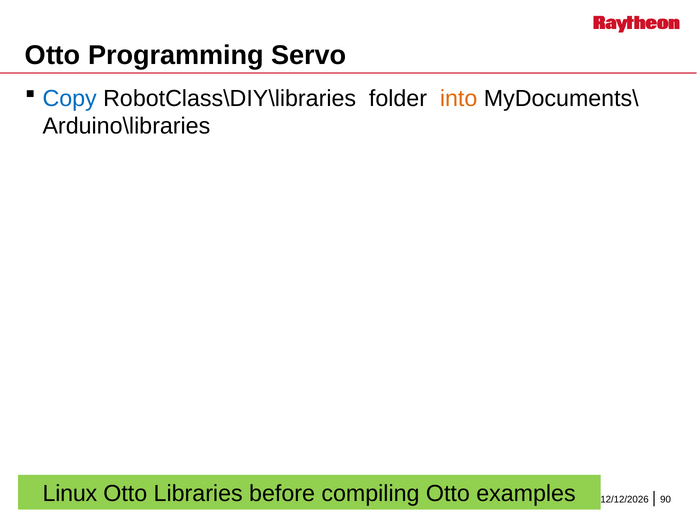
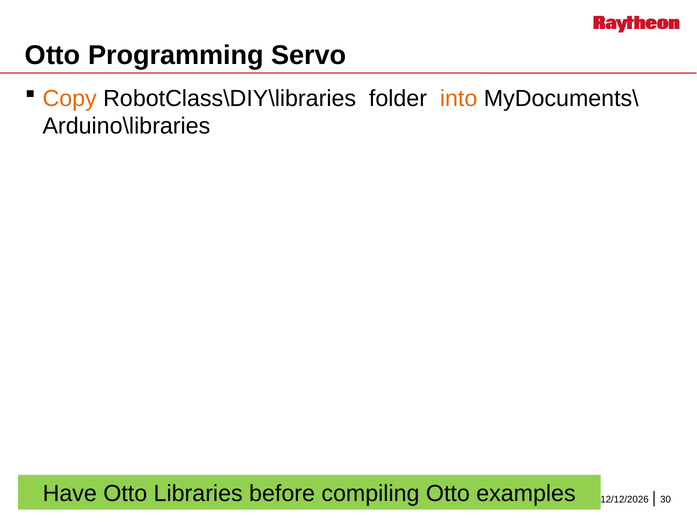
Copy colour: blue -> orange
Linux: Linux -> Have
90: 90 -> 30
